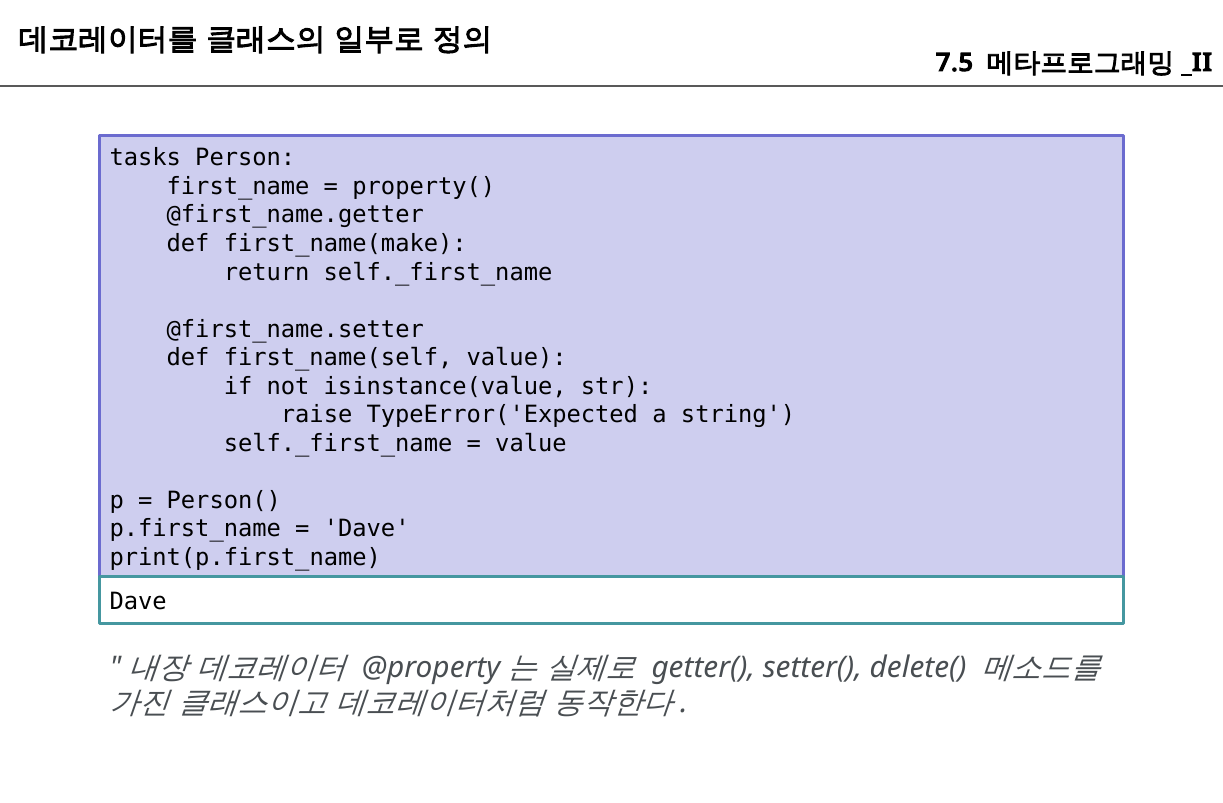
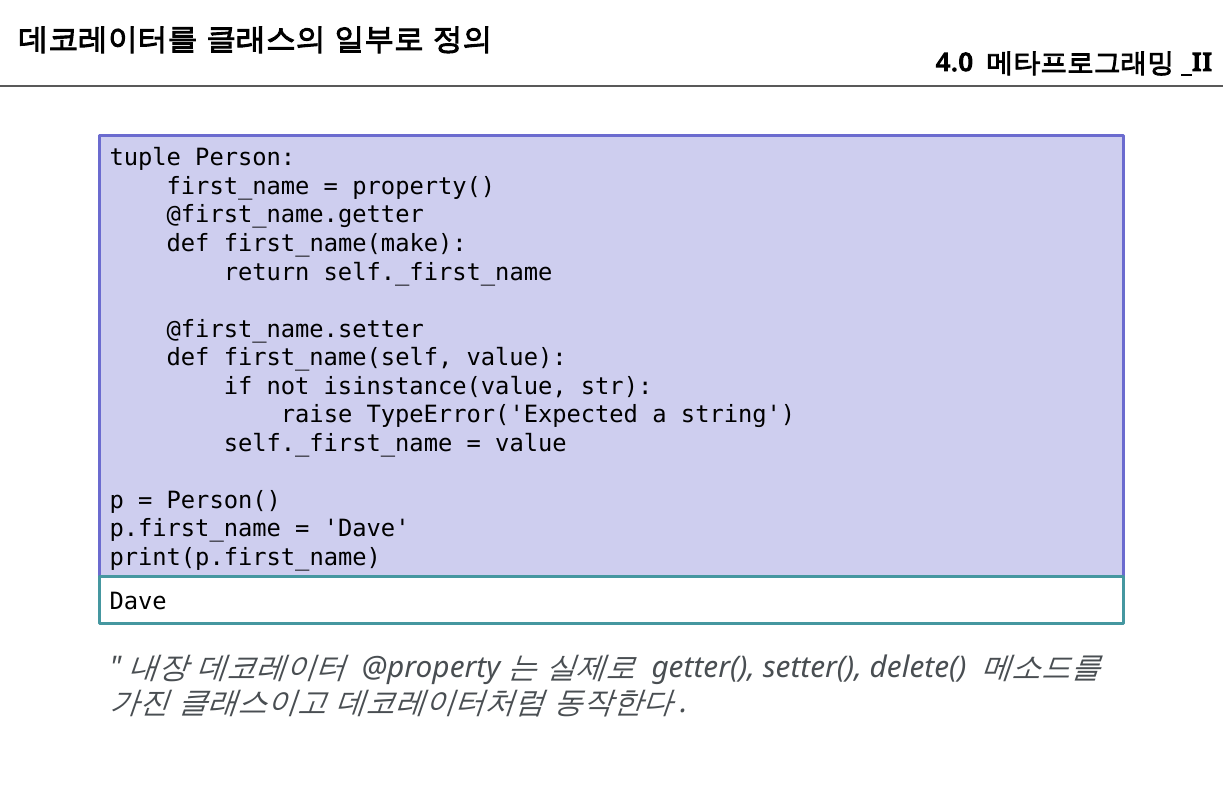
7.5: 7.5 -> 4.0
tasks: tasks -> tuple
